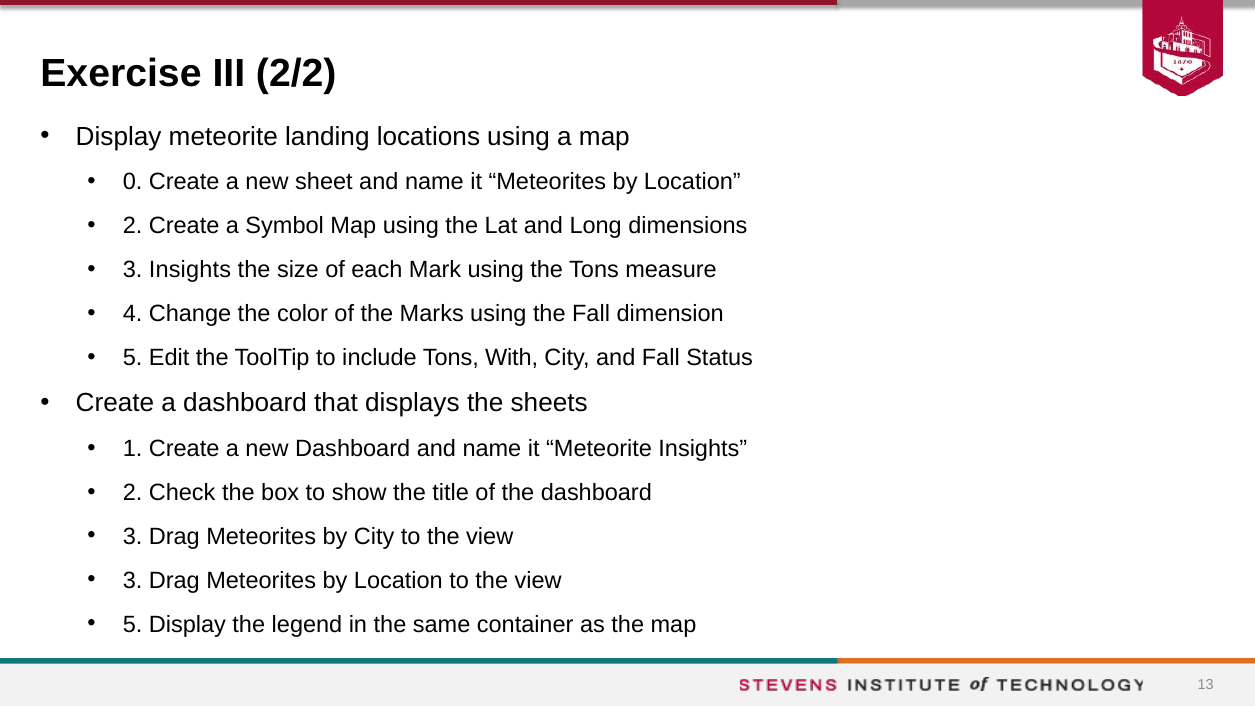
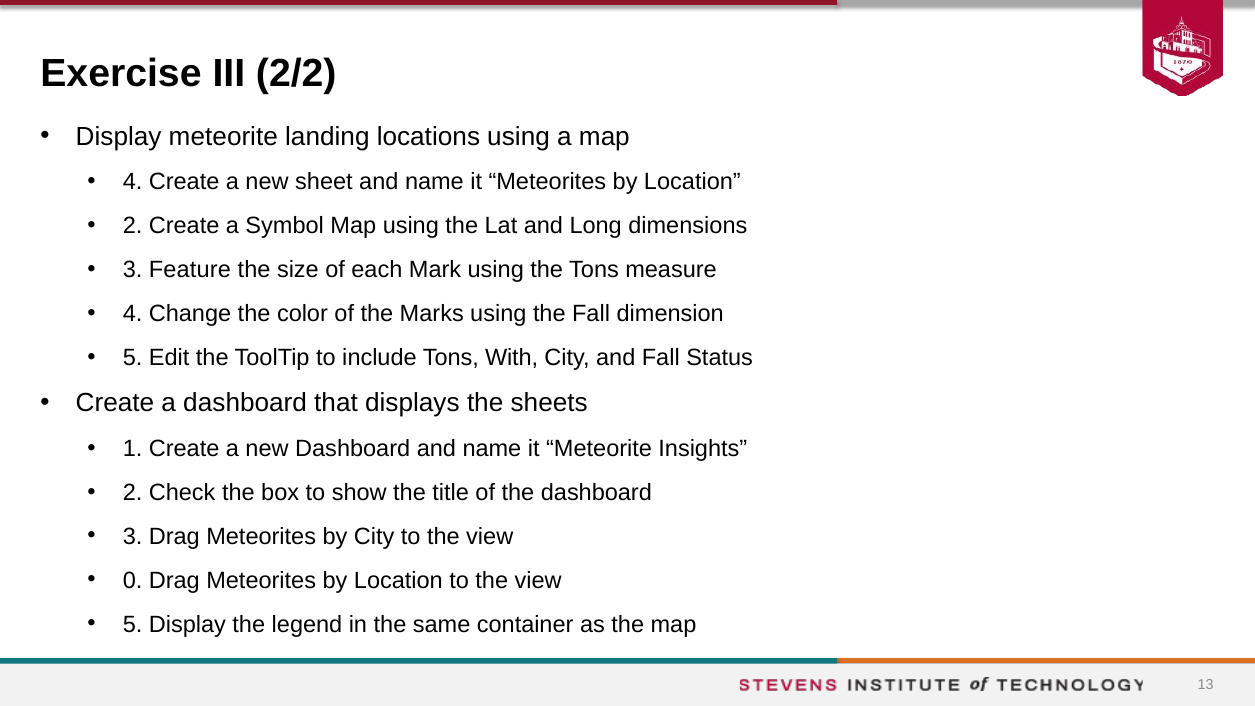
0 at (133, 182): 0 -> 4
3 Insights: Insights -> Feature
3 at (133, 580): 3 -> 0
